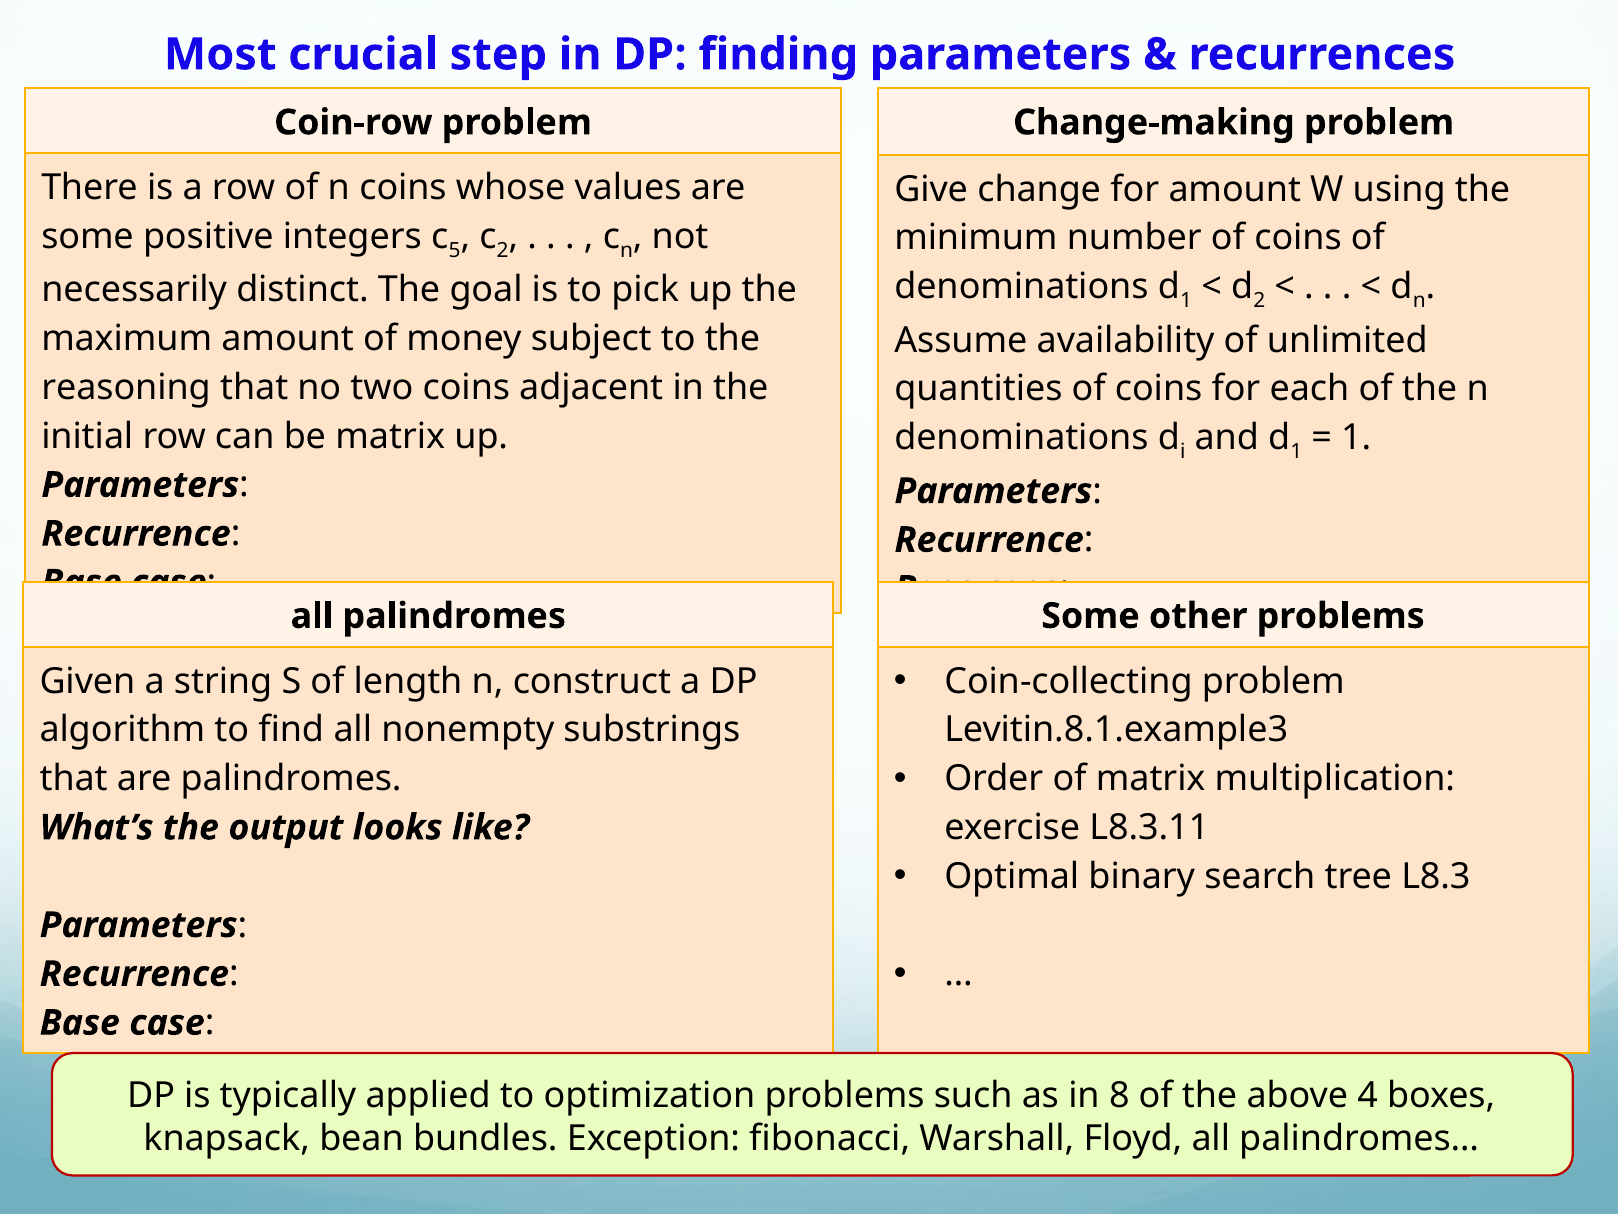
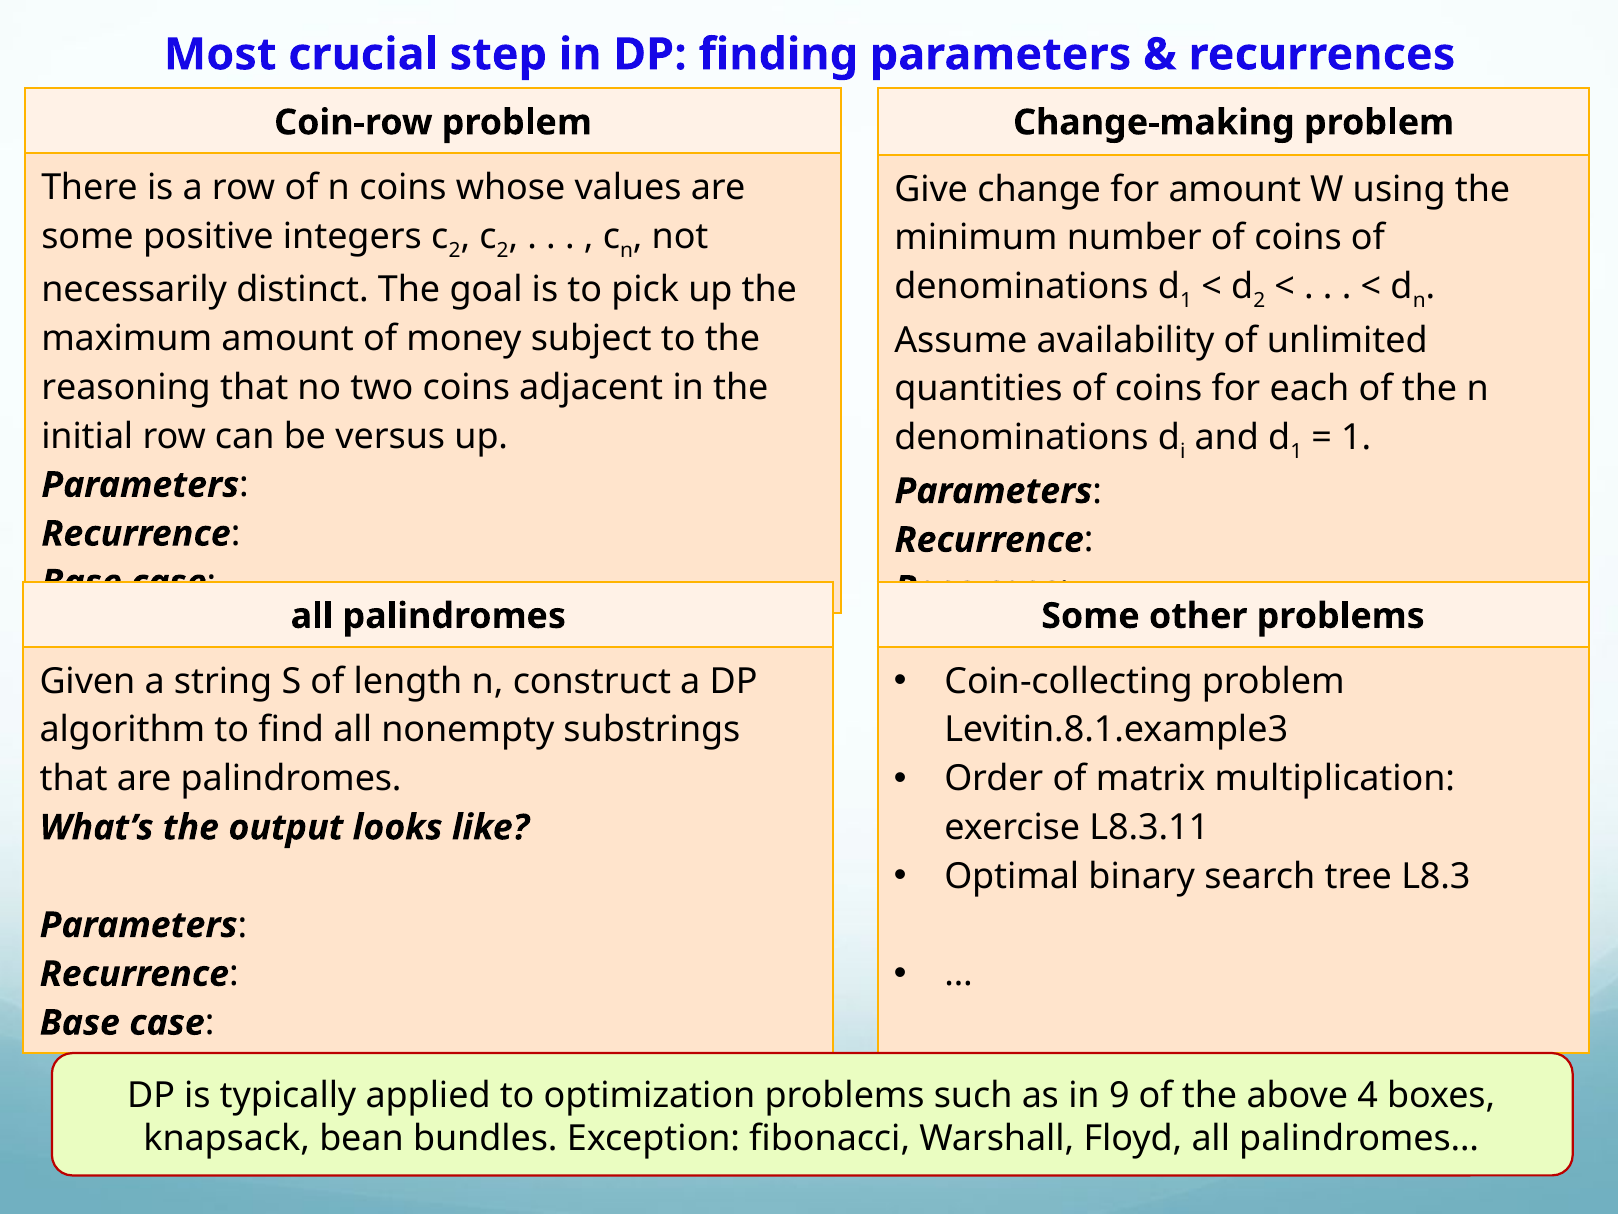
5 at (455, 250): 5 -> 2
be matrix: matrix -> versus
8: 8 -> 9
